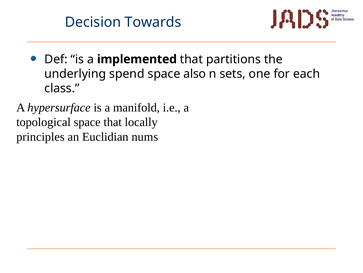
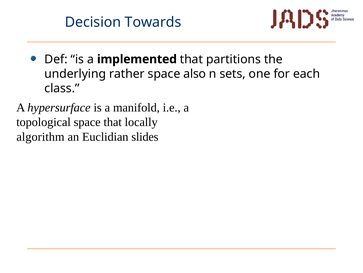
spend: spend -> rather
principles: principles -> algorithm
nums: nums -> slides
